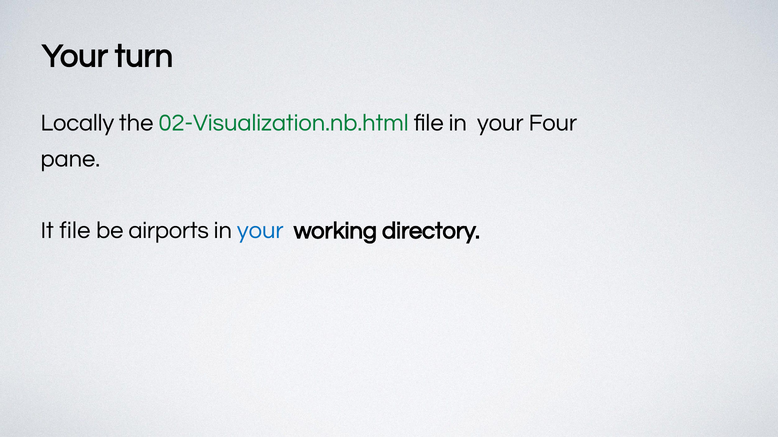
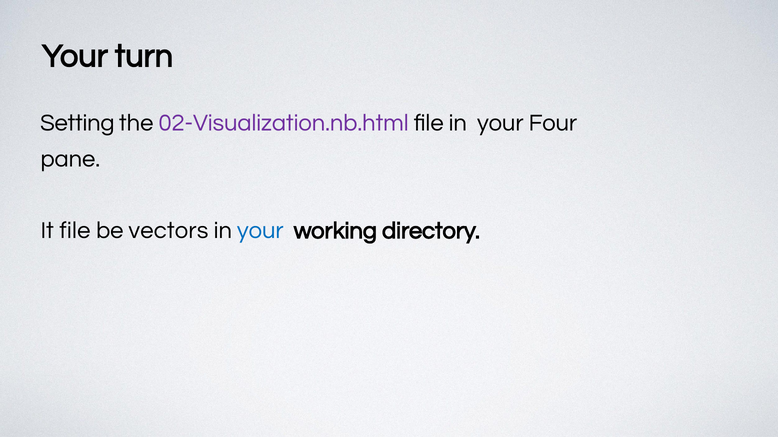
Locally: Locally -> Setting
02-Visualization.nb.html colour: green -> purple
airports: airports -> vectors
